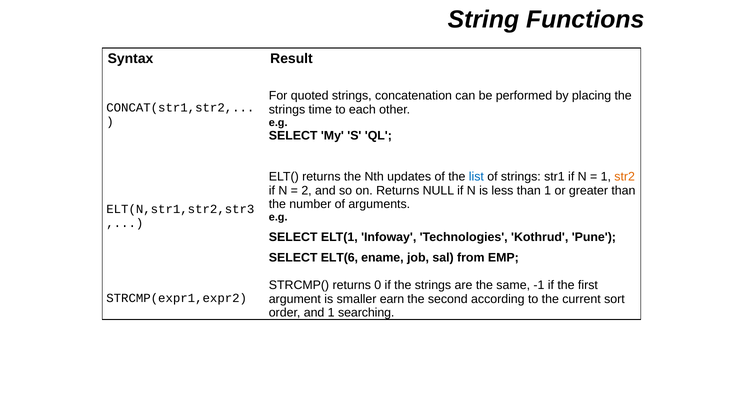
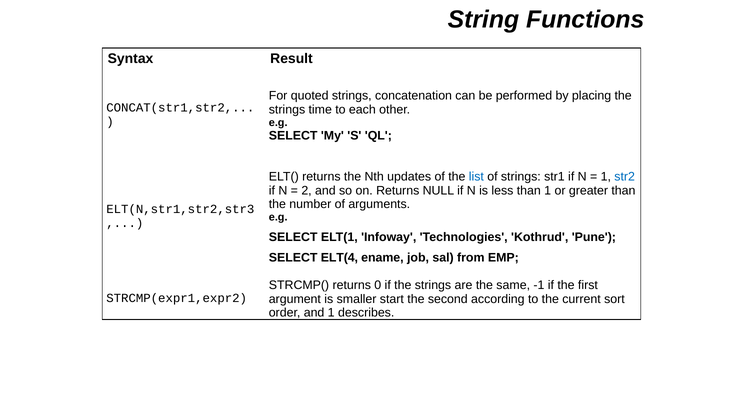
str2 colour: orange -> blue
ELT(6: ELT(6 -> ELT(4
earn: earn -> start
searching: searching -> describes
